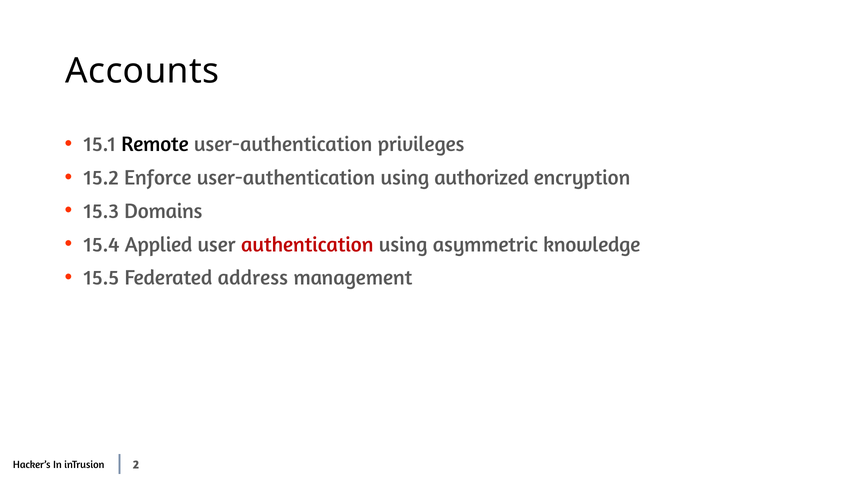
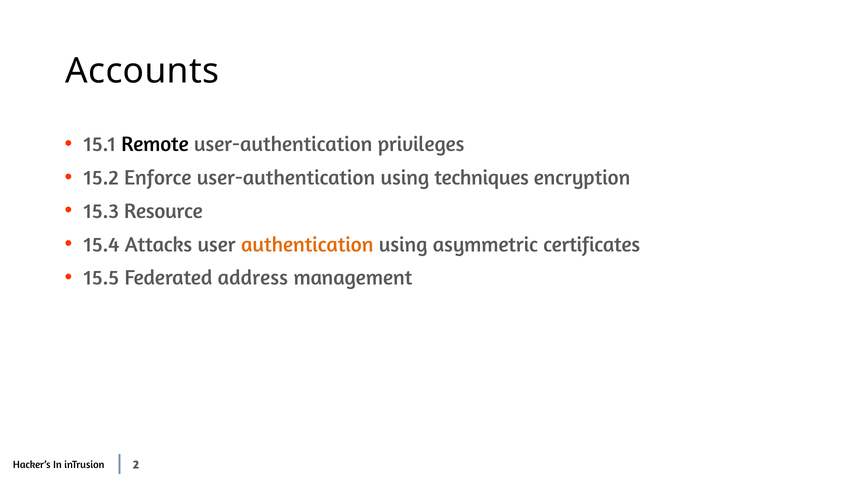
authorized: authorized -> techniques
Domains: Domains -> Resource
Applied: Applied -> Attacks
authentication colour: red -> orange
knowledge: knowledge -> certificates
